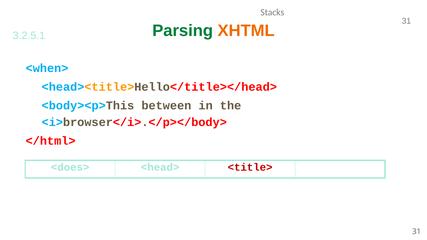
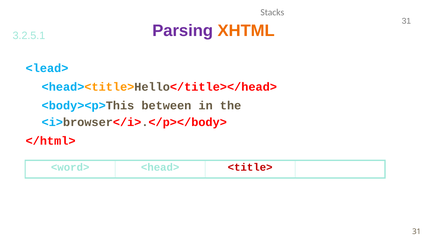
Parsing colour: green -> purple
<when>: <when> -> <lead>
<does>: <does> -> <word>
